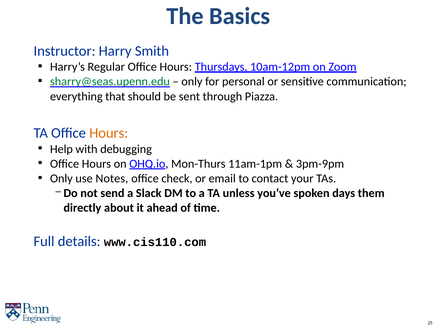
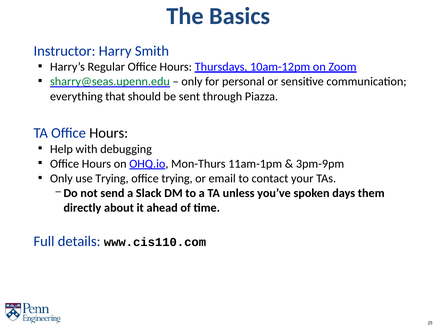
Hours at (109, 133) colour: orange -> black
use Notes: Notes -> Trying
office check: check -> trying
